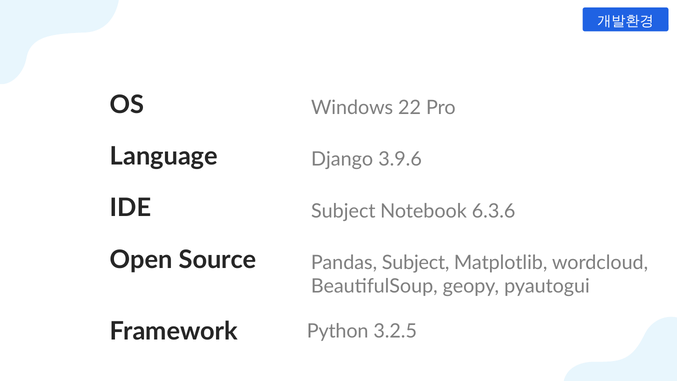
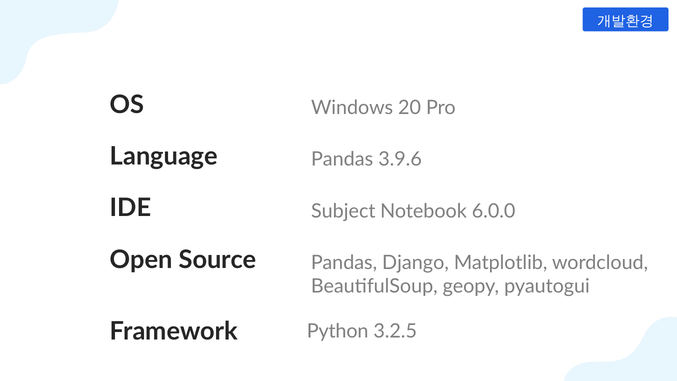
22: 22 -> 20
Language Django: Django -> Pandas
6.3.6: 6.3.6 -> 6.0.0
Pandas Subject: Subject -> Django
